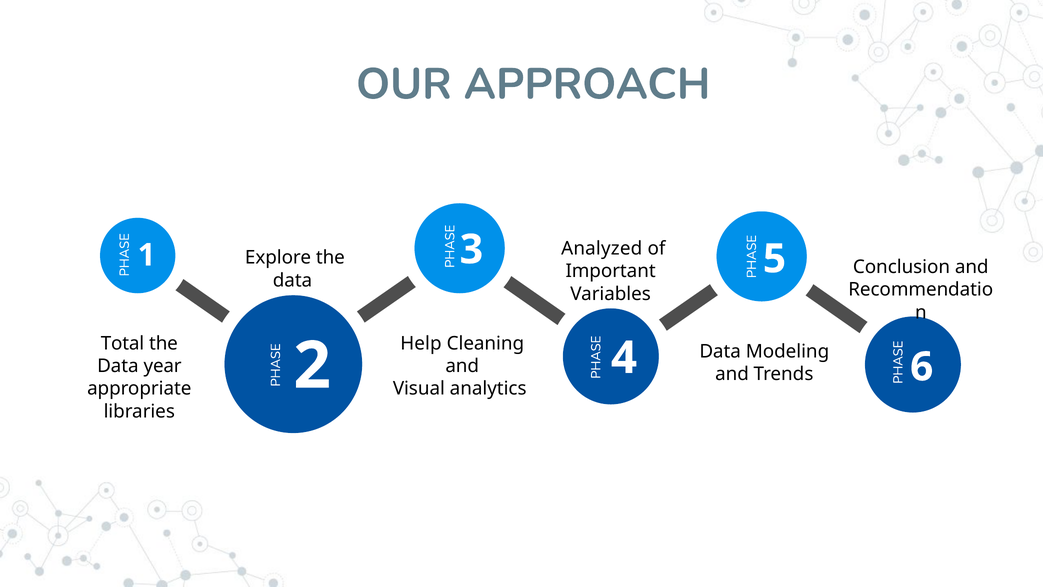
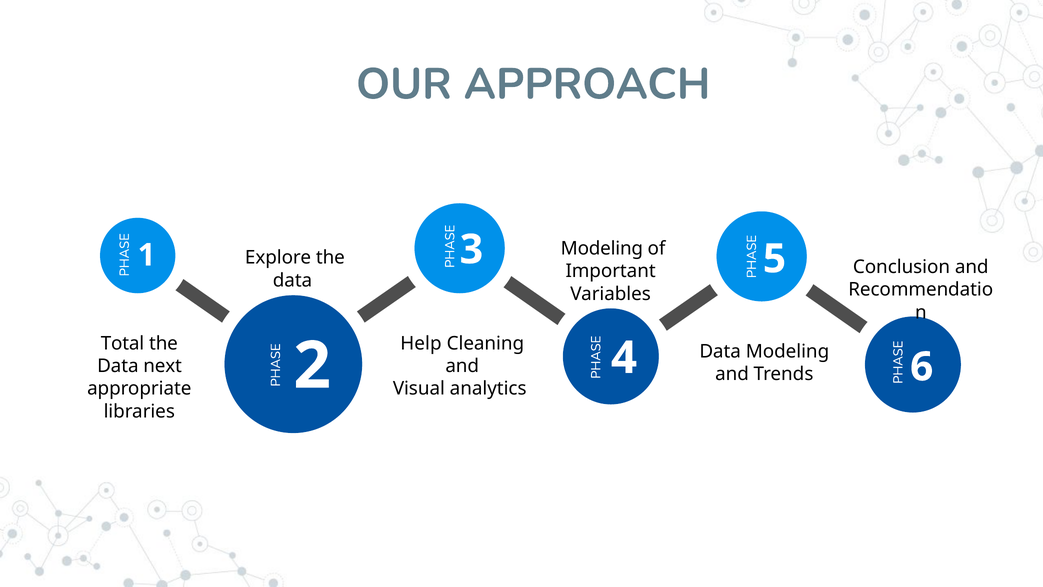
Analyzed at (602, 248): Analyzed -> Modeling
year: year -> next
